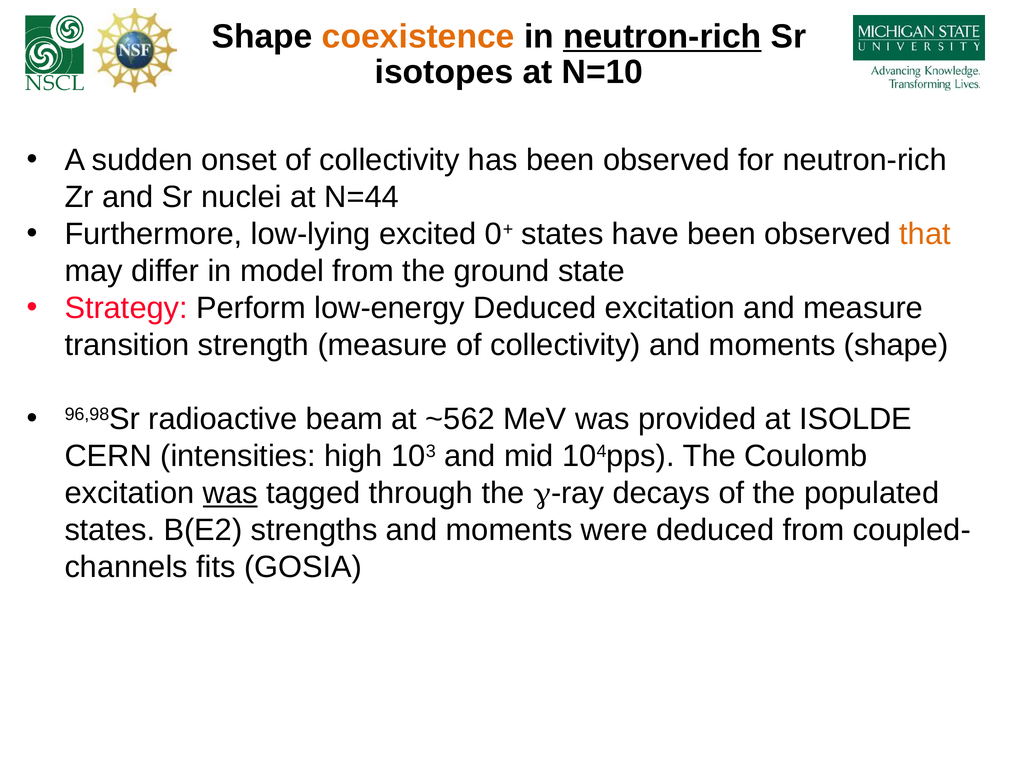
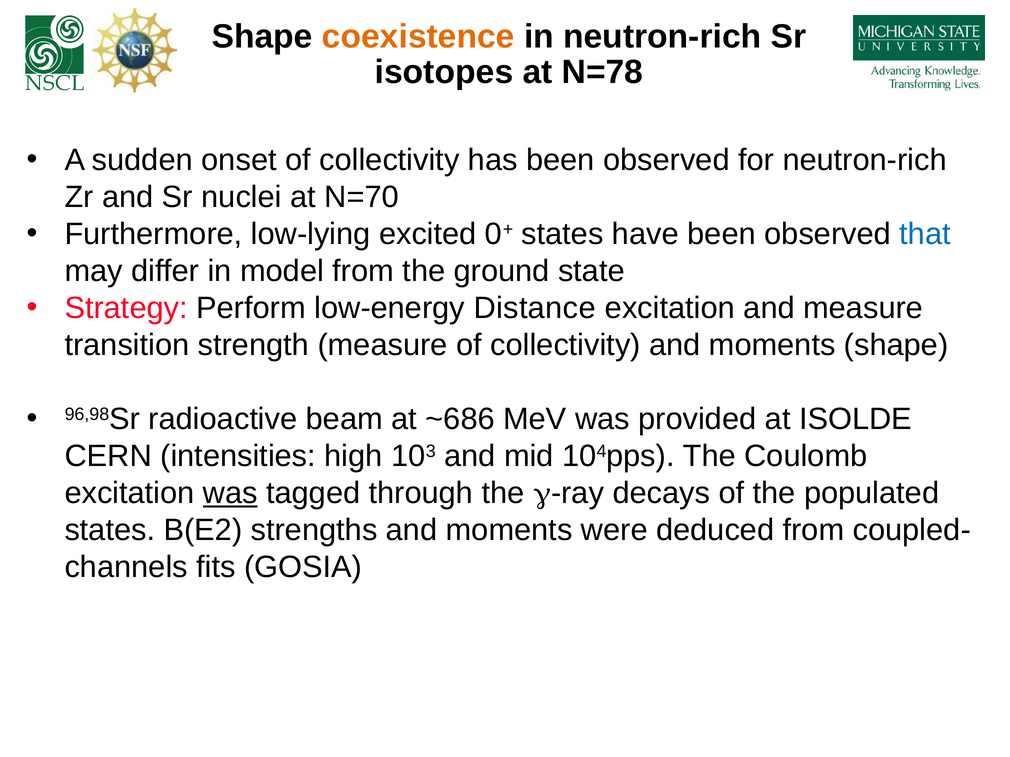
neutron-rich at (662, 37) underline: present -> none
N=10: N=10 -> N=78
N=44: N=44 -> N=70
that colour: orange -> blue
low-energy Deduced: Deduced -> Distance
~562: ~562 -> ~686
